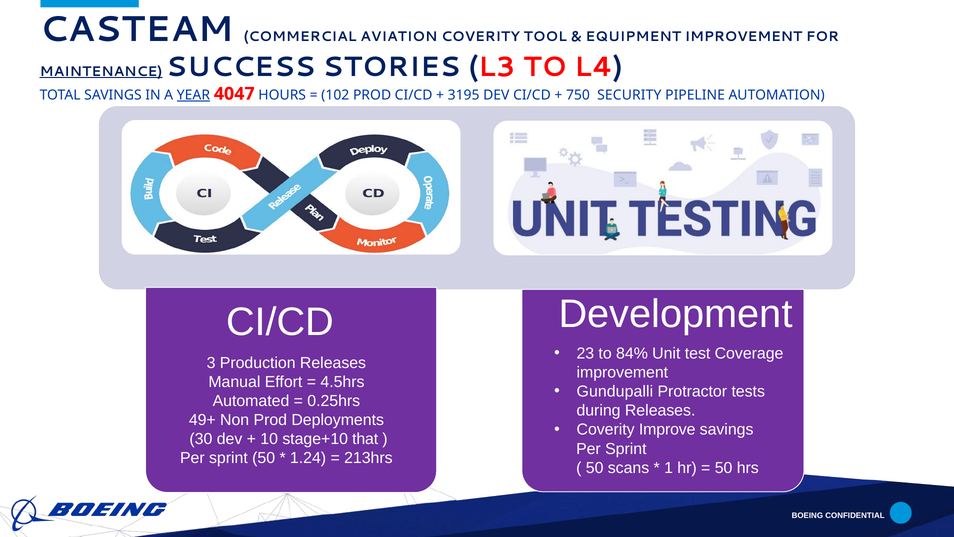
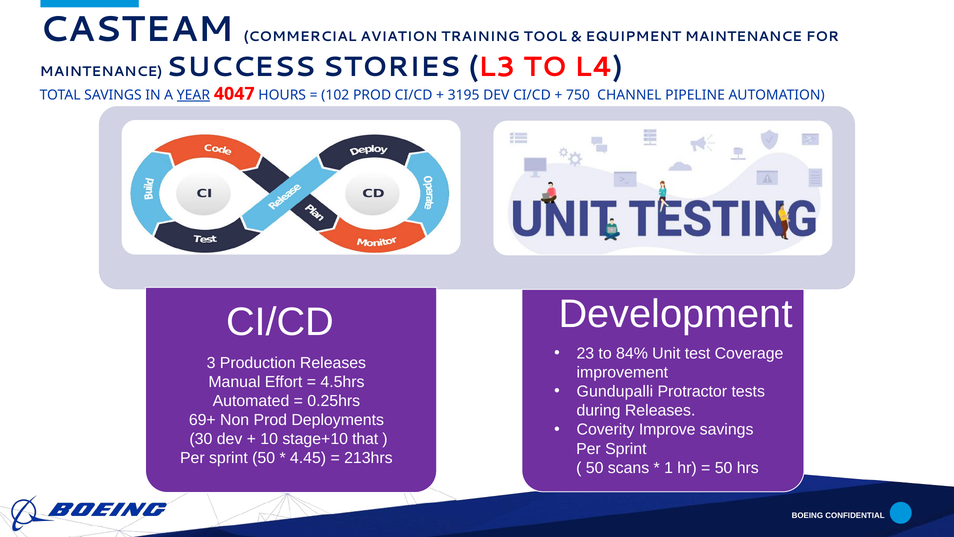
AVIATION COVERITY: COVERITY -> TRAINING
EQUIPMENT IMPROVEMENT: IMPROVEMENT -> MAINTENANCE
MAINTENANCE at (101, 72) underline: present -> none
SECURITY: SECURITY -> CHANNEL
49+: 49+ -> 69+
1.24: 1.24 -> 4.45
